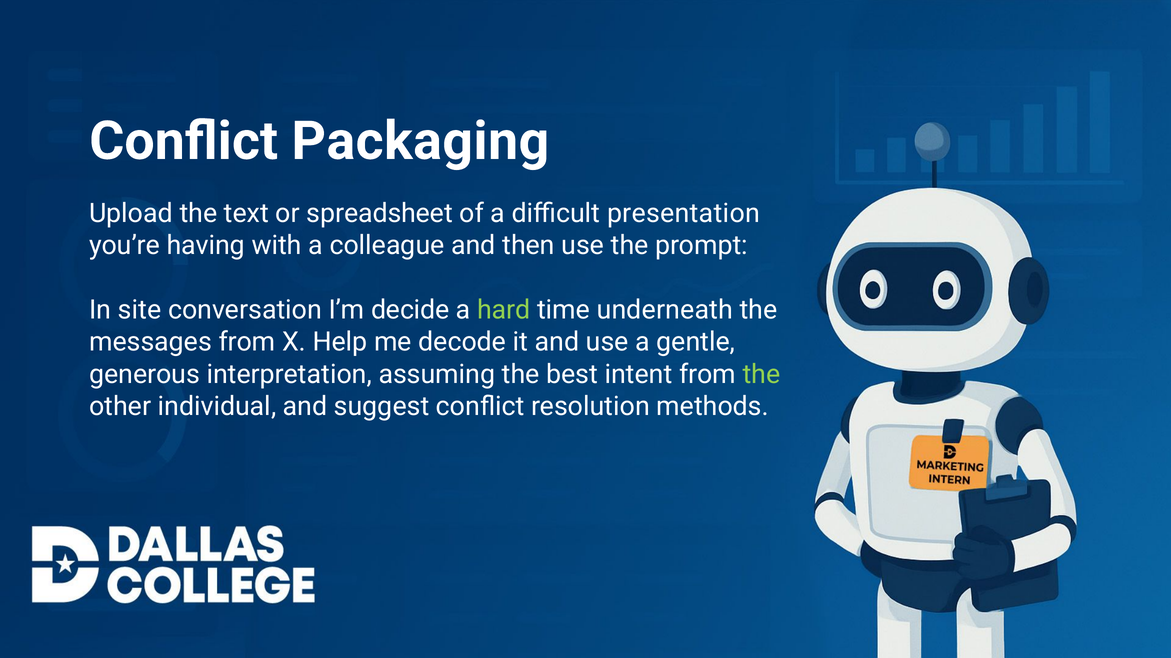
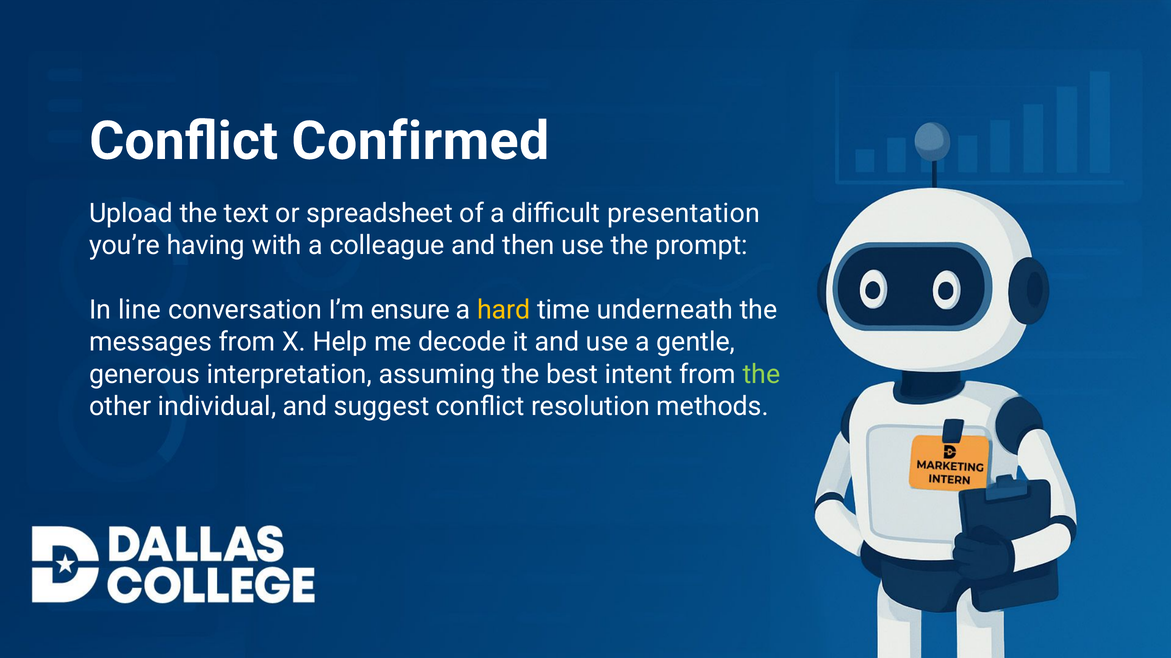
Packaging: Packaging -> Confirmed
site: site -> line
decide: decide -> ensure
hard colour: light green -> yellow
